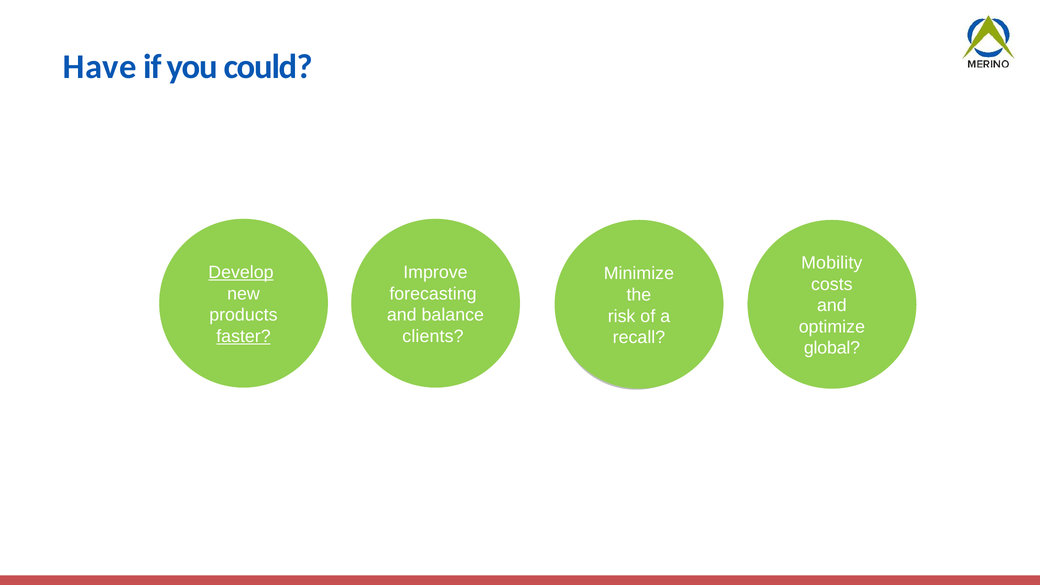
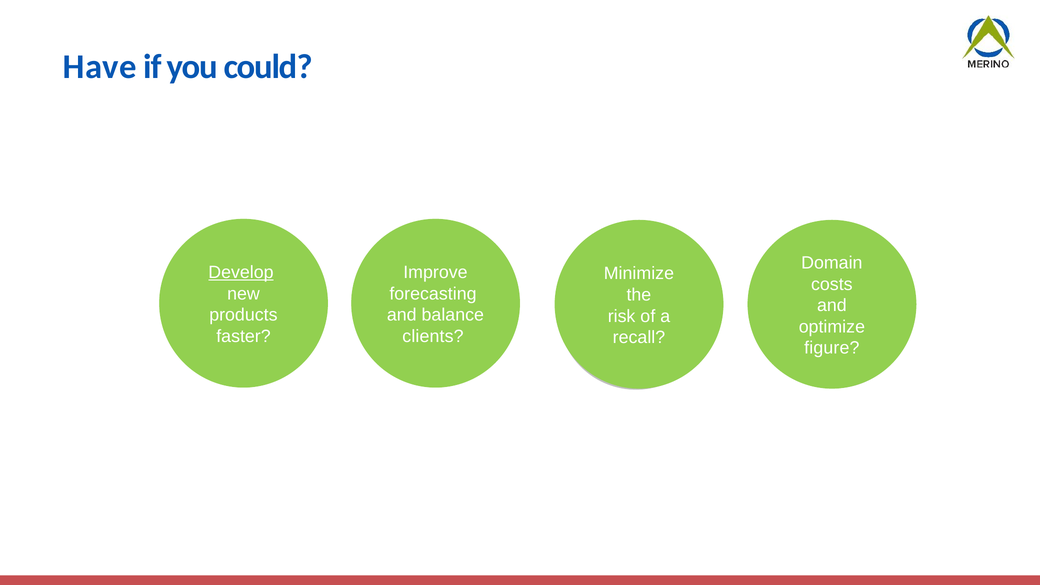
Mobility: Mobility -> Domain
faster underline: present -> none
global: global -> figure
